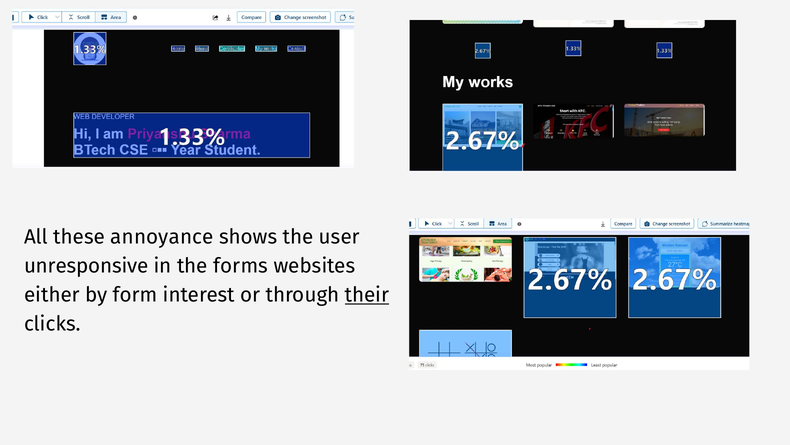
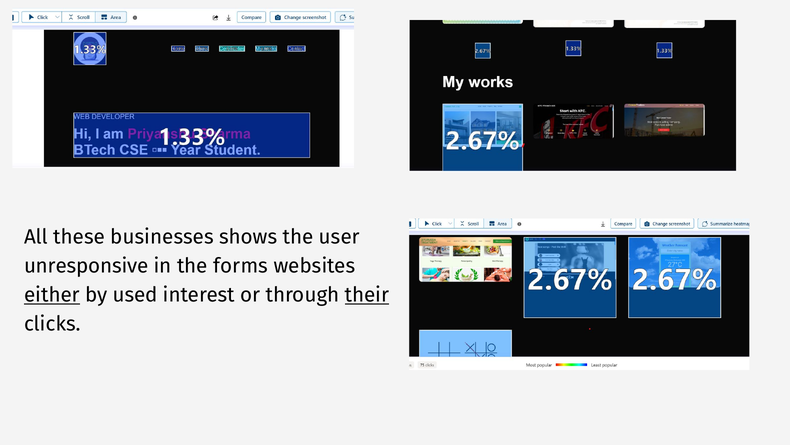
annoyance: annoyance -> businesses
either underline: none -> present
form: form -> used
